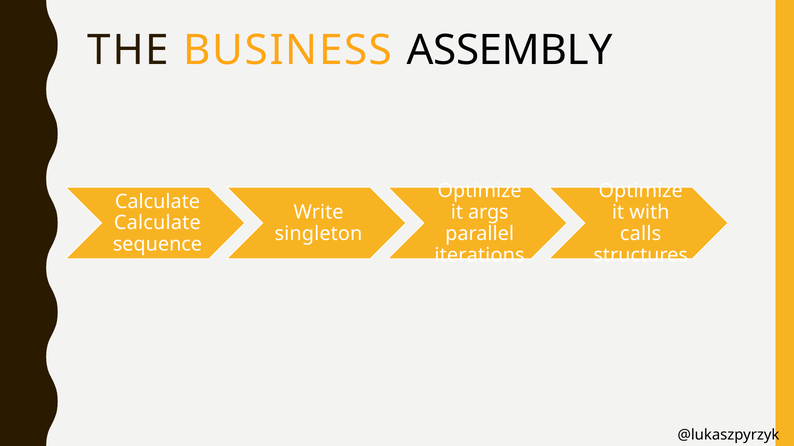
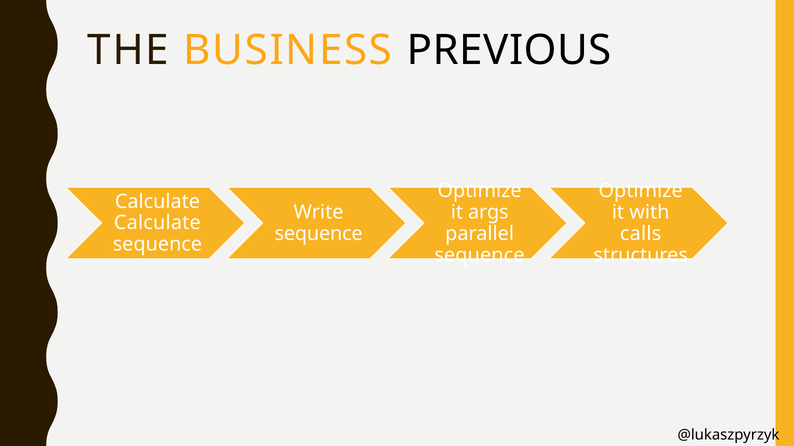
ASSEMBLY: ASSEMBLY -> PREVIOUS
singleton at (318, 234): singleton -> sequence
iterations at (479, 255): iterations -> sequence
